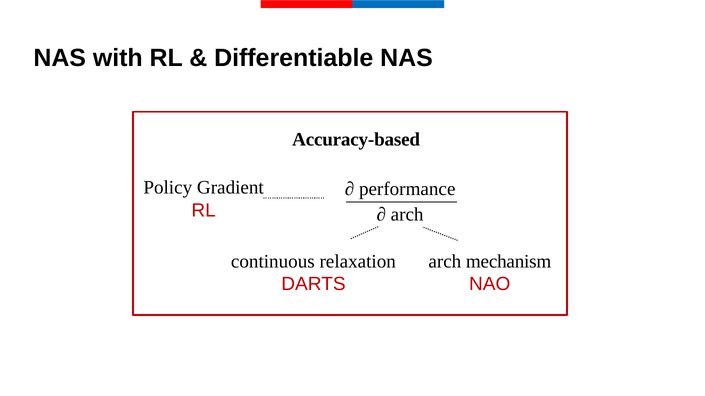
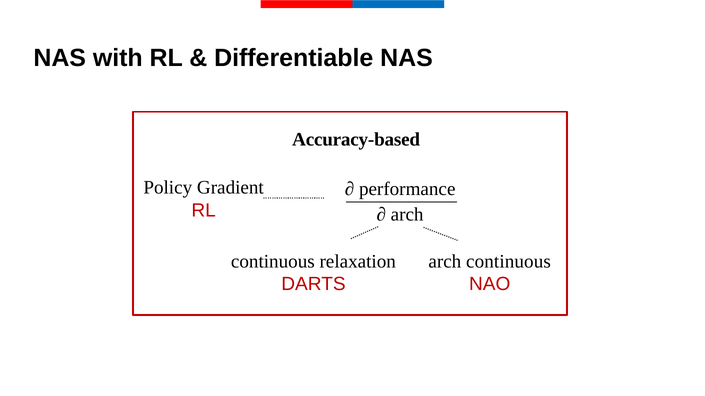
mechanism at (509, 262): mechanism -> continuous
